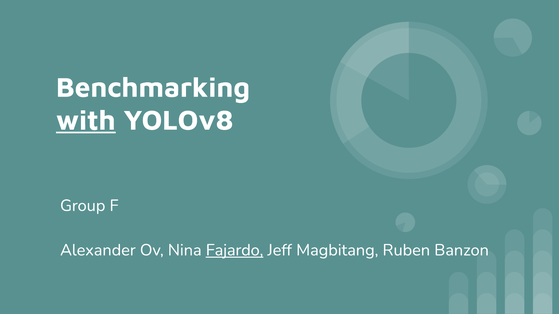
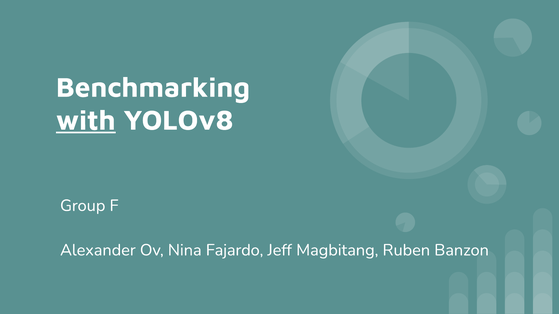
Fajardo underline: present -> none
